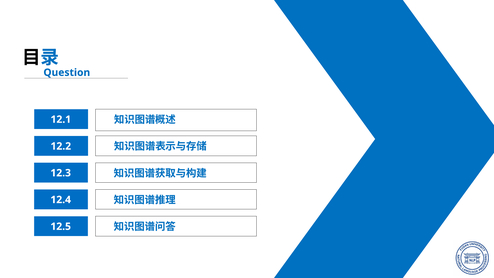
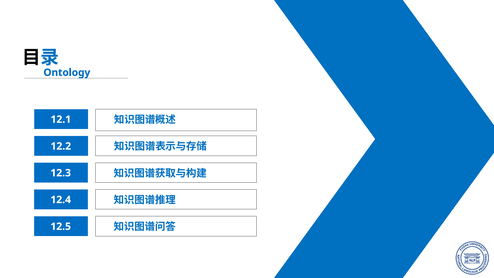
Question: Question -> Ontology
